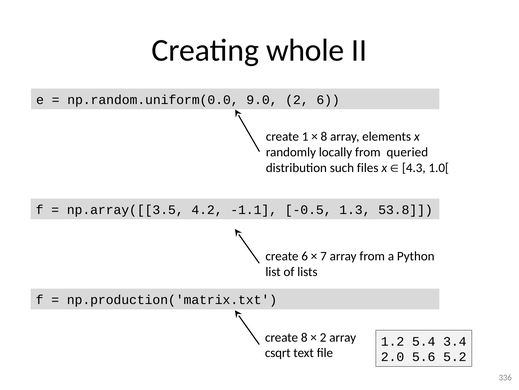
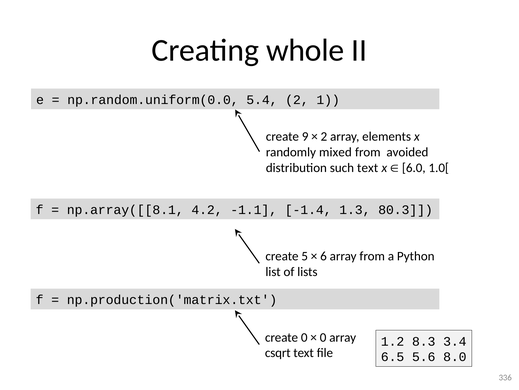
9.0: 9.0 -> 5.4
2 6: 6 -> 1
1: 1 -> 9
8 at (324, 136): 8 -> 2
locally: locally -> mixed
queried: queried -> avoided
such files: files -> text
4.3: 4.3 -> 6.0
np.array([[3.5: np.array([[3.5 -> np.array([[8.1
-0.5: -0.5 -> -1.4
53.8: 53.8 -> 80.3
create 6: 6 -> 5
7: 7 -> 6
create 8: 8 -> 0
2 at (323, 337): 2 -> 0
5.4: 5.4 -> 8.3
2.0: 2.0 -> 6.5
5.2: 5.2 -> 8.0
